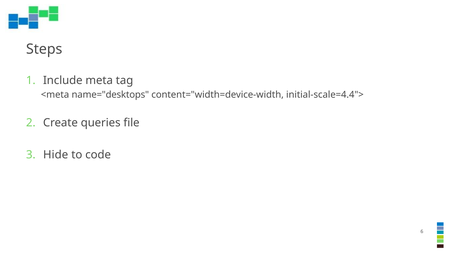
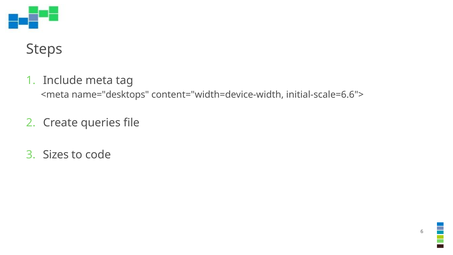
initial-scale=4.4">: initial-scale=4.4"> -> initial-scale=6.6">
Hide: Hide -> Sizes
